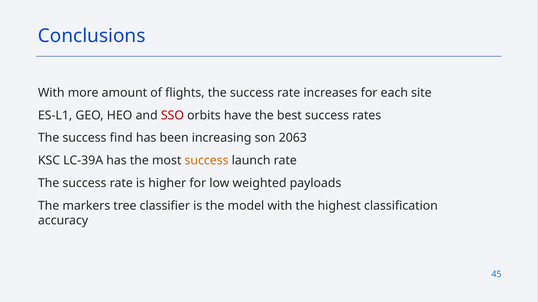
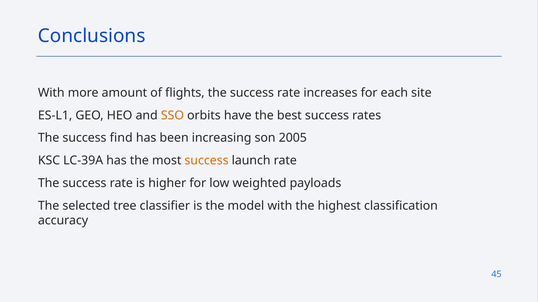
SSO colour: red -> orange
2063: 2063 -> 2005
markers: markers -> selected
